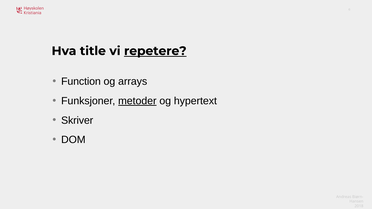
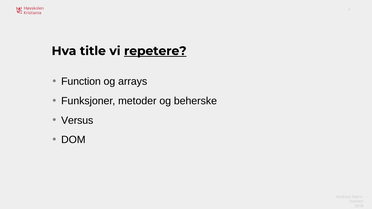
metoder underline: present -> none
hypertext: hypertext -> beherske
Skriver: Skriver -> Versus
